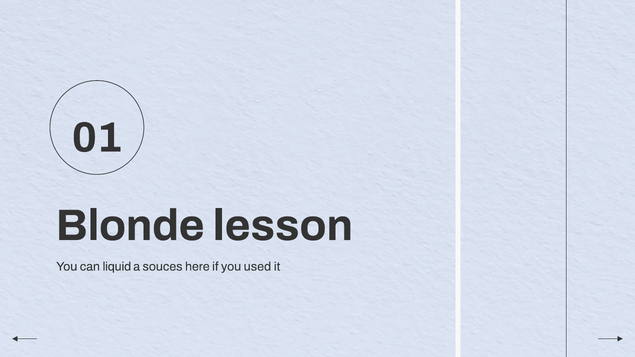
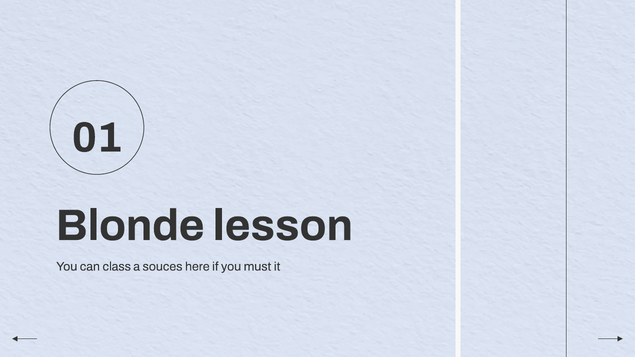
liquid: liquid -> class
used: used -> must
